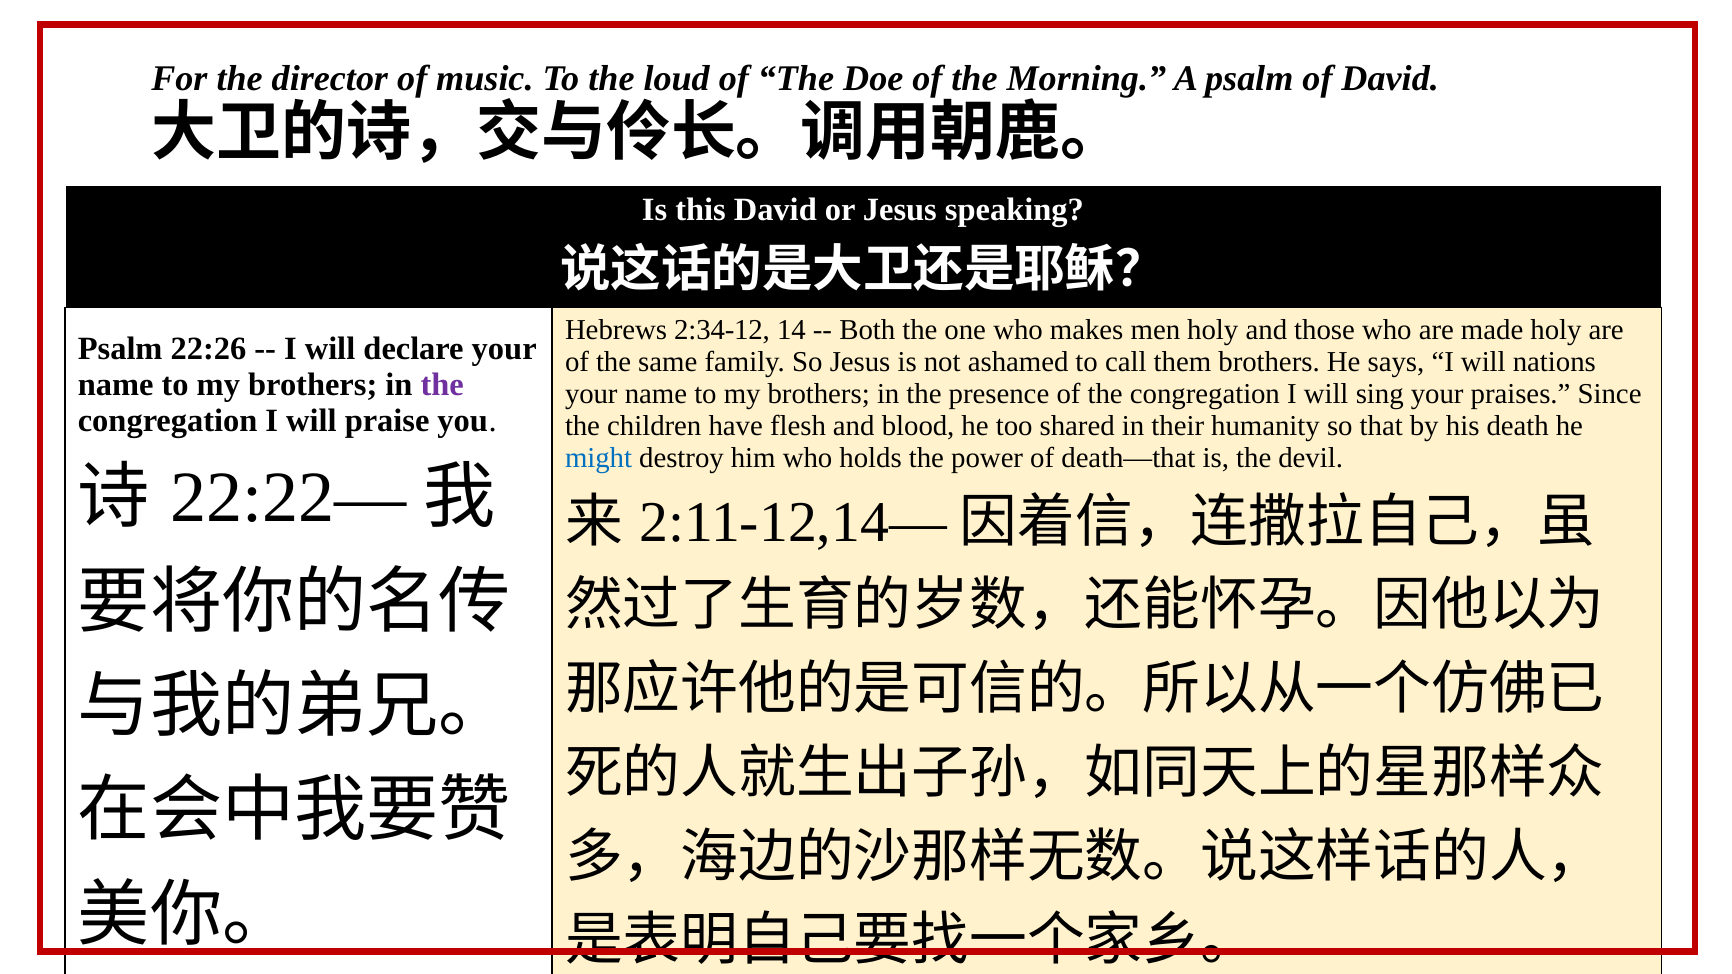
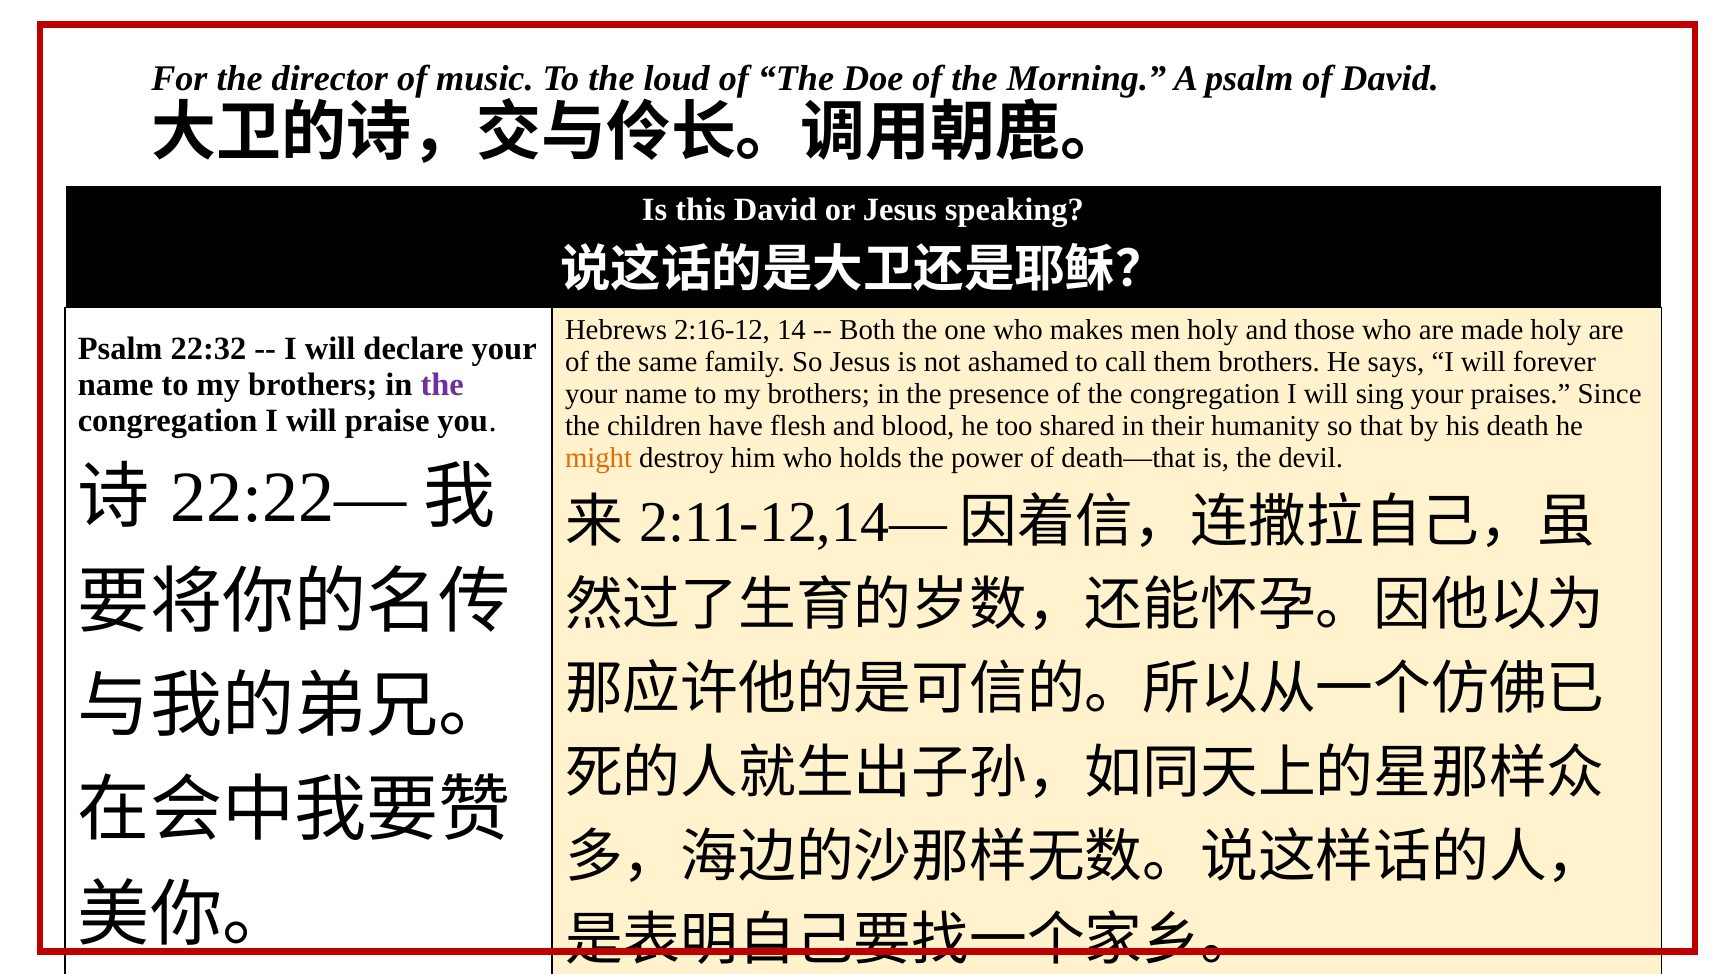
2:34-12: 2:34-12 -> 2:16-12
22:26: 22:26 -> 22:32
nations: nations -> forever
might colour: blue -> orange
